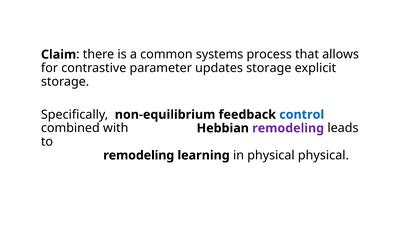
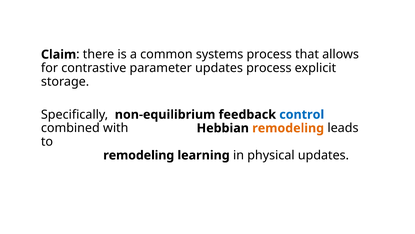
updates storage: storage -> process
remodeling at (288, 128) colour: purple -> orange
physical physical: physical -> updates
